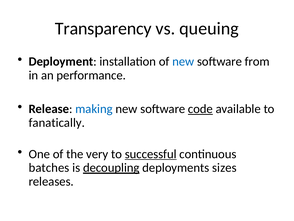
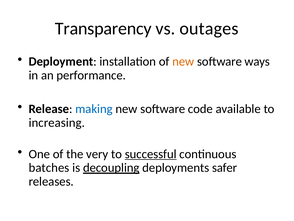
queuing: queuing -> outages
new at (183, 61) colour: blue -> orange
from: from -> ways
code underline: present -> none
fanatically: fanatically -> increasing
sizes: sizes -> safer
